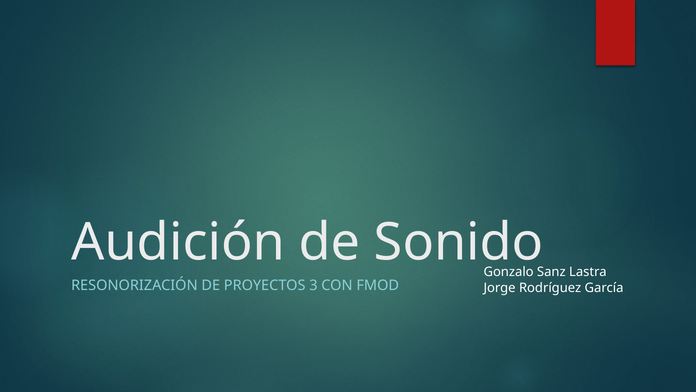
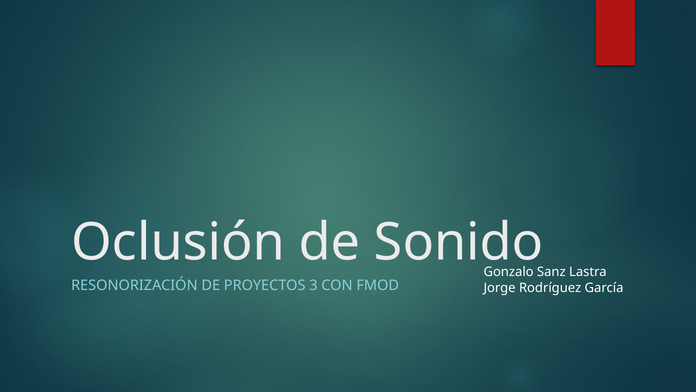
Audición: Audición -> Oclusión
